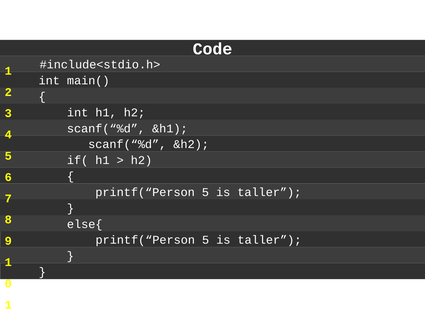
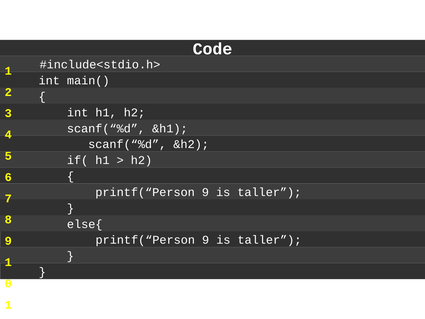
5 at (205, 192): 5 -> 9
5 at (206, 240): 5 -> 9
